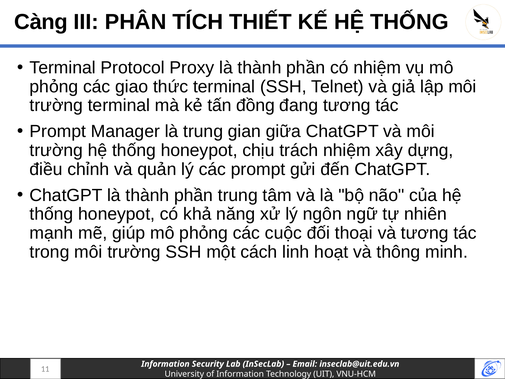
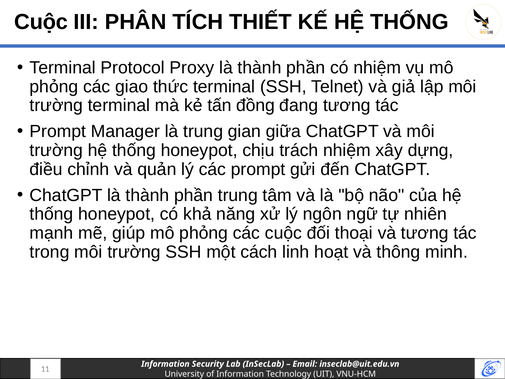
Càng at (41, 22): Càng -> Cuộc
